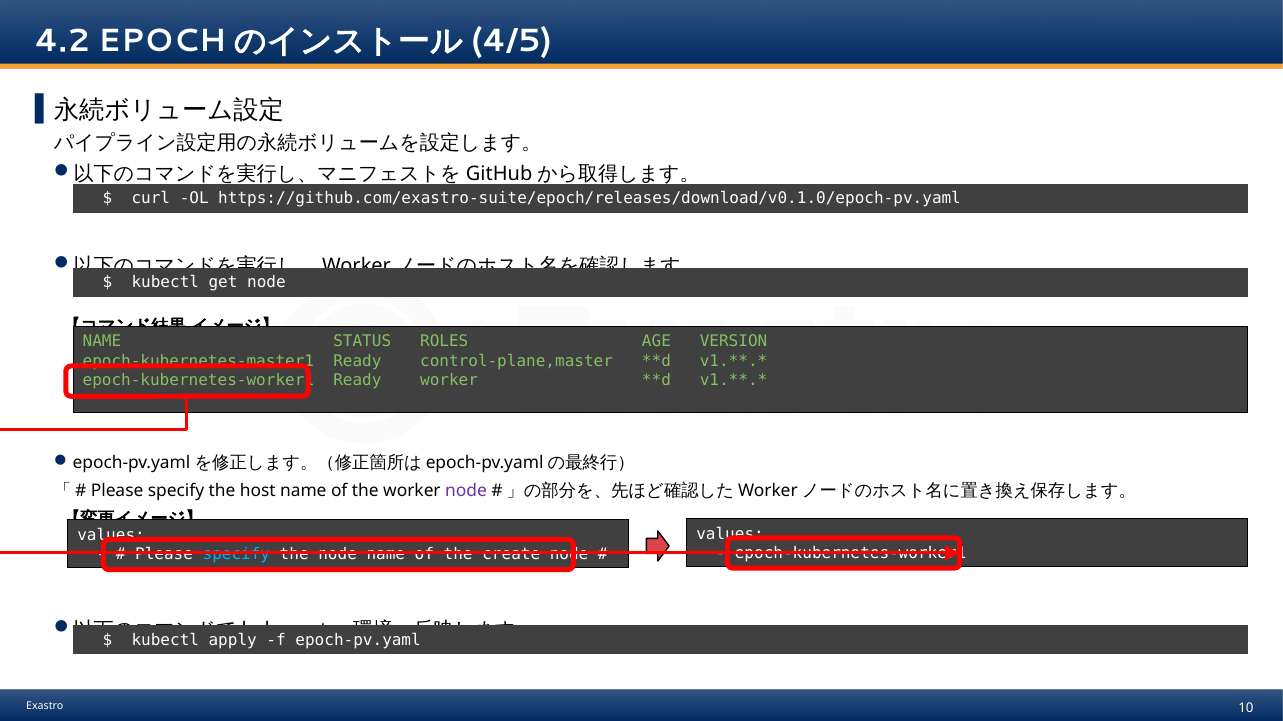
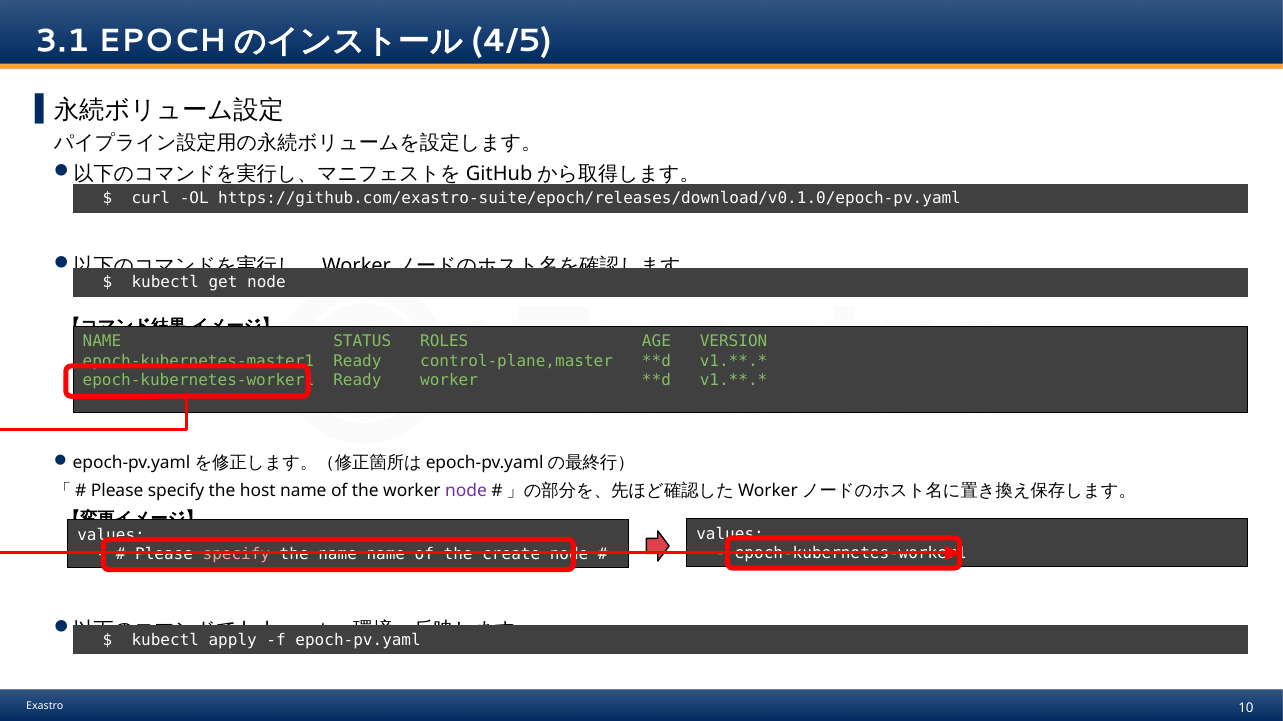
4.2: 4.2 -> 3.1
specify at (236, 555) colour: light blue -> pink
the node: node -> name
